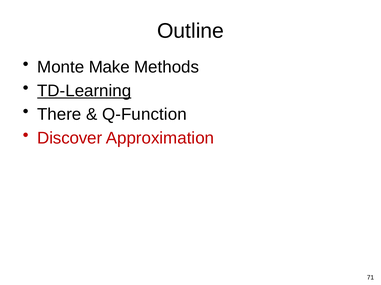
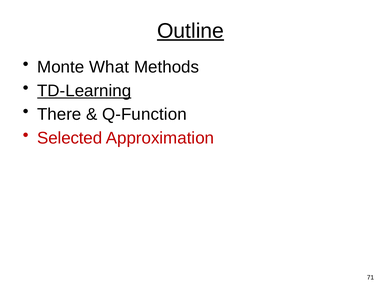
Outline underline: none -> present
Make: Make -> What
Discover: Discover -> Selected
